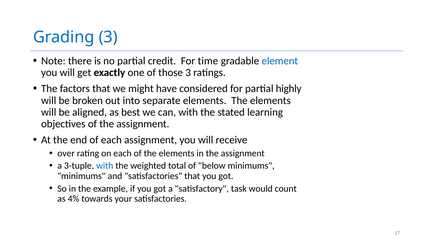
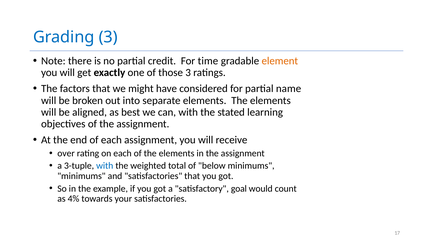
element colour: blue -> orange
highly: highly -> name
task: task -> goal
